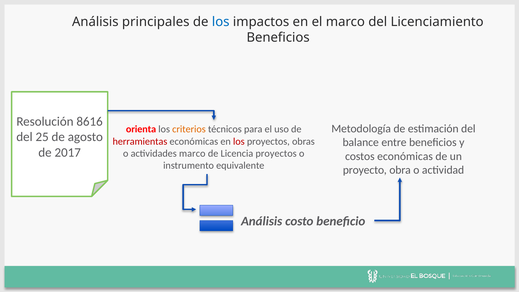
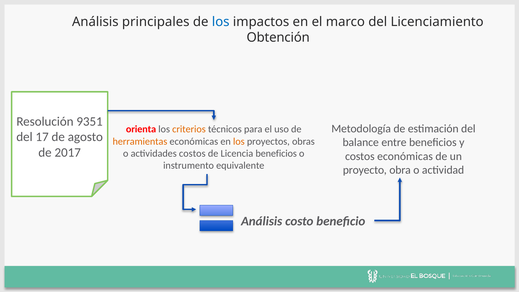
Beneficios at (278, 38): Beneficios -> Obtención
8616: 8616 -> 9351
25: 25 -> 17
herramientas colour: red -> orange
los at (239, 141) colour: red -> orange
actividades marco: marco -> costos
Licencia proyectos: proyectos -> beneficios
